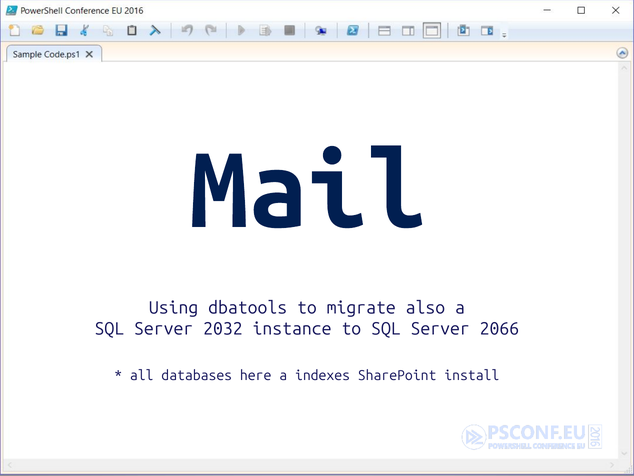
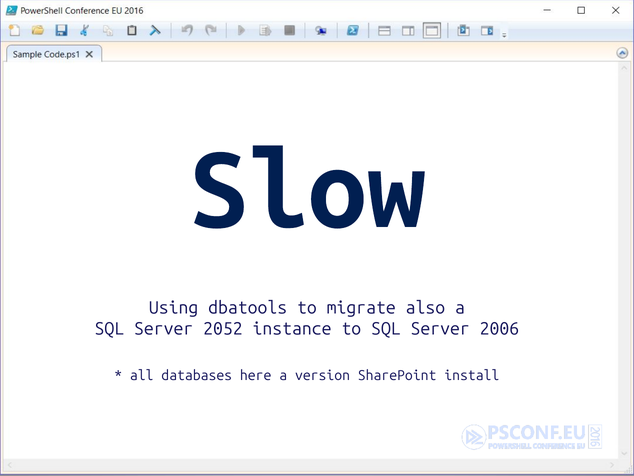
Mail: Mail -> Slow
2032: 2032 -> 2052
2066: 2066 -> 2006
indexes: indexes -> version
